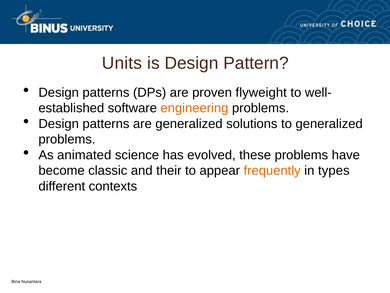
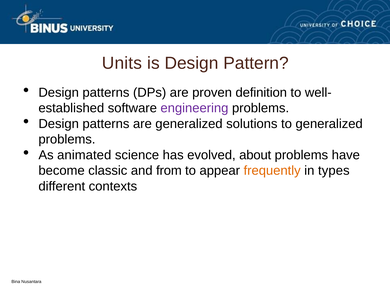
flyweight: flyweight -> definition
engineering colour: orange -> purple
these: these -> about
their: their -> from
